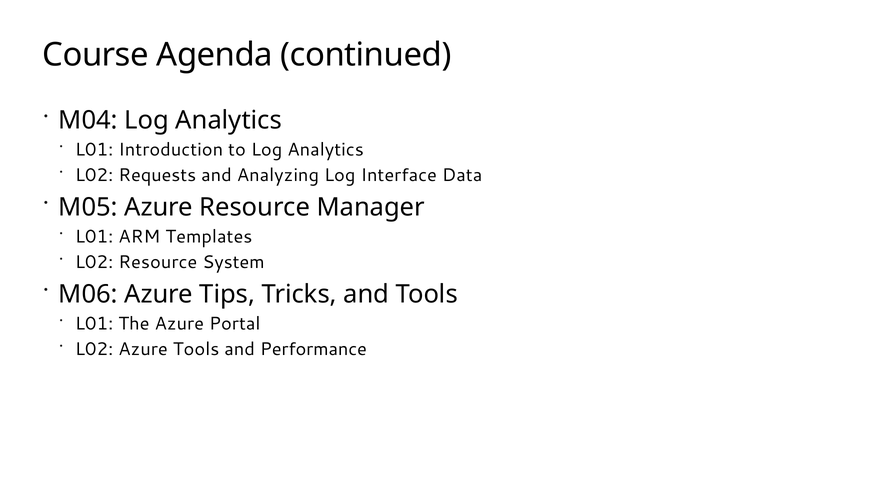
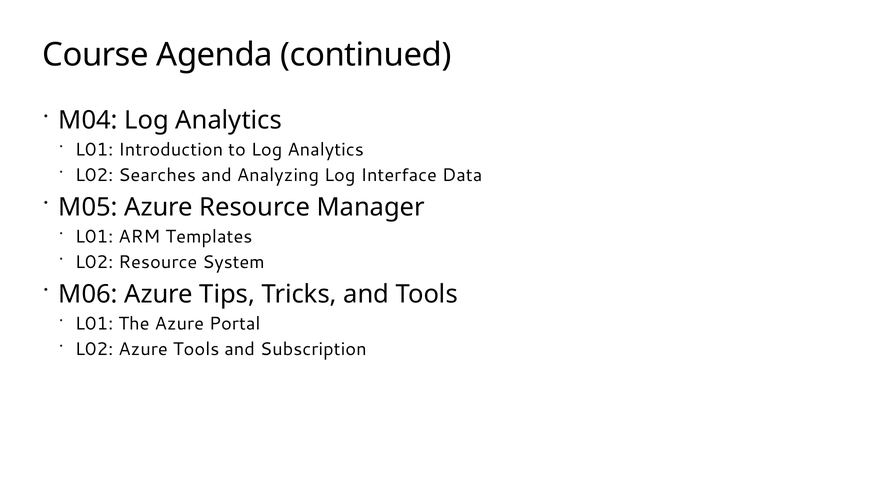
Requests: Requests -> Searches
Performance: Performance -> Subscription
